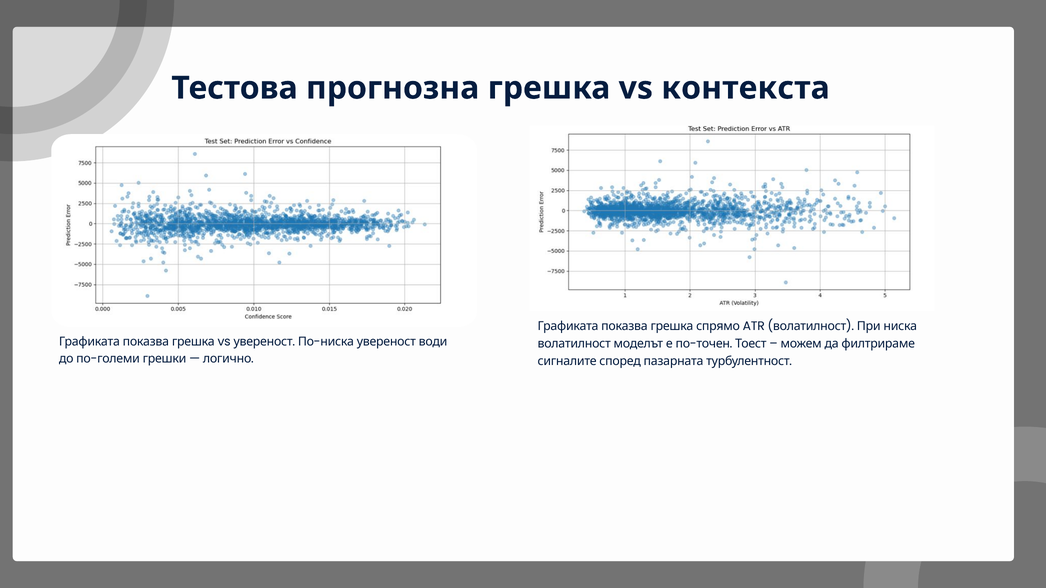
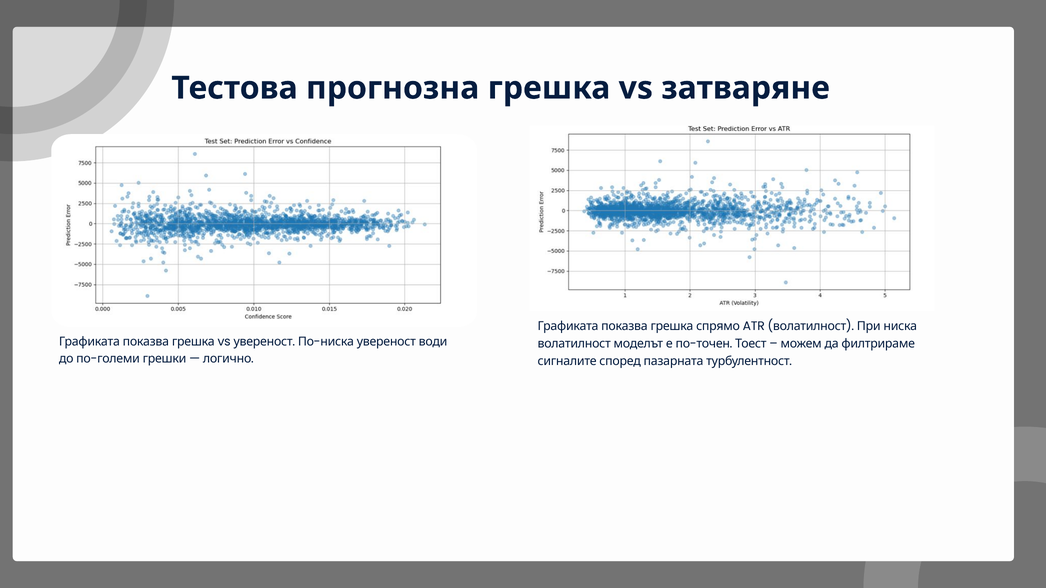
контекста: контекста -> затваряне
